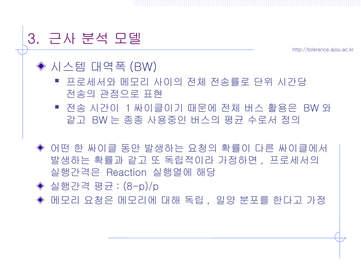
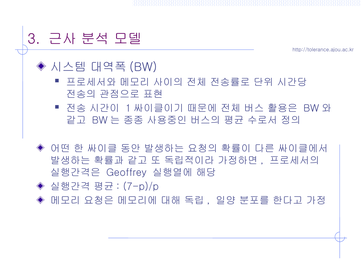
Reaction: Reaction -> Geoffrey
8-p)/p: 8-p)/p -> 7-p)/p
